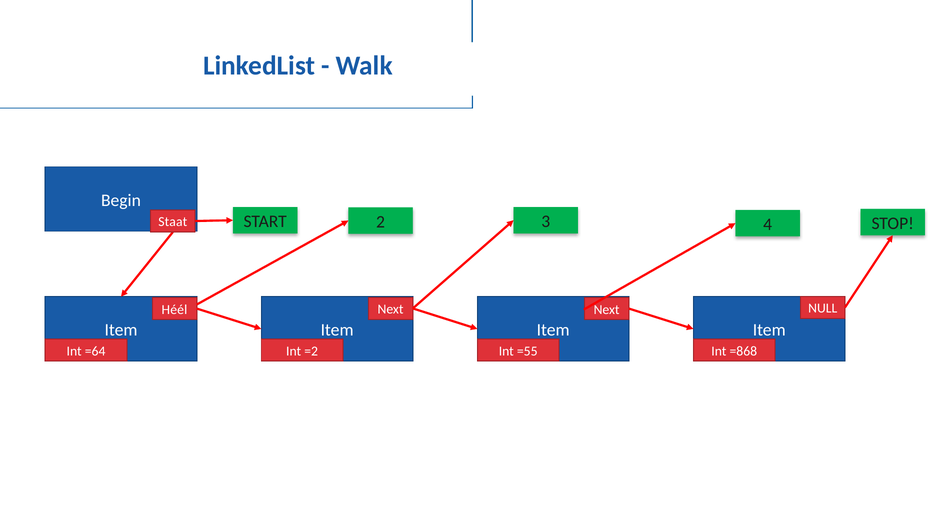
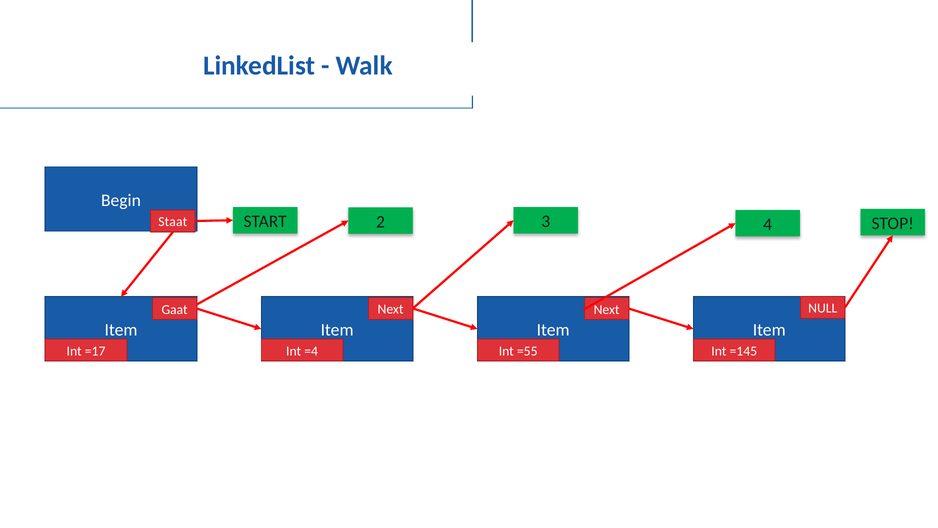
Héél: Héél -> Gaat
=64: =64 -> =17
=2: =2 -> =4
=868: =868 -> =145
